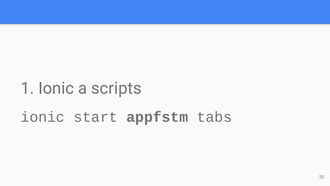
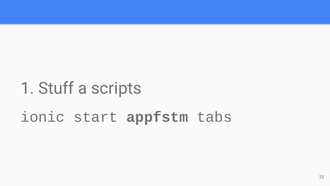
1 Ionic: Ionic -> Stuff
